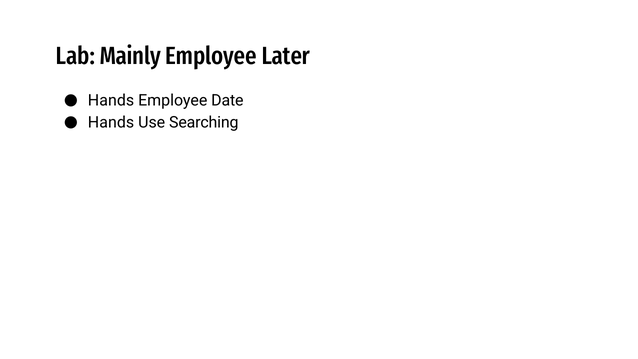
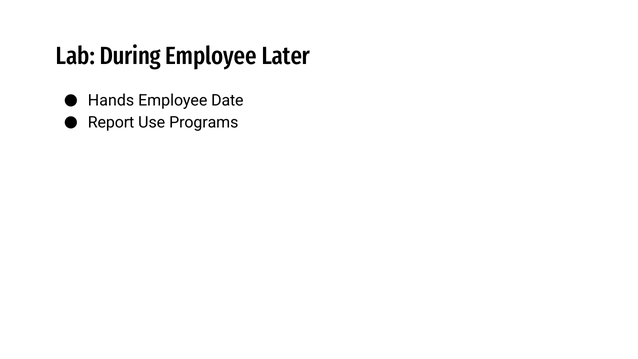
Mainly: Mainly -> During
Hands at (111, 122): Hands -> Report
Searching: Searching -> Programs
